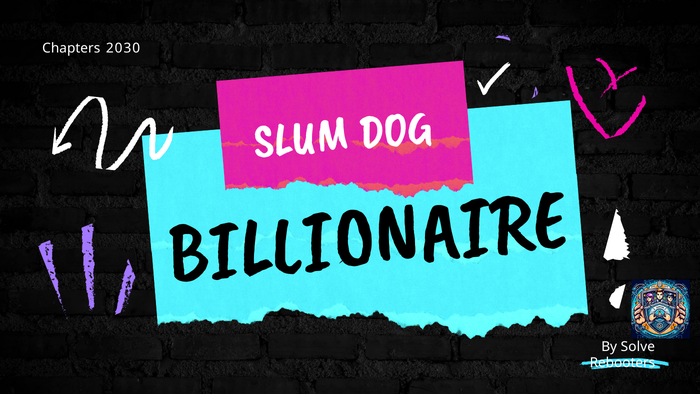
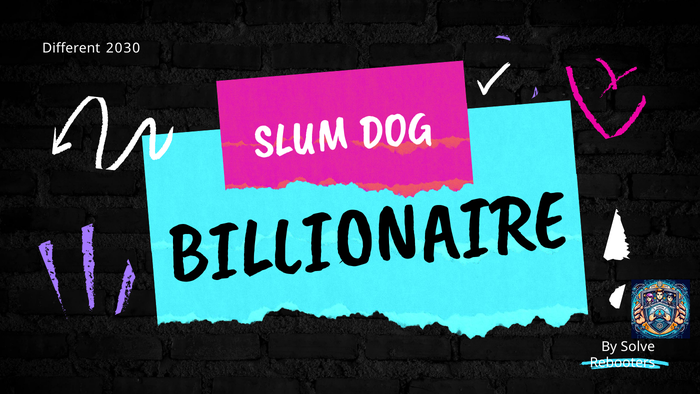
Chapters: Chapters -> Different
